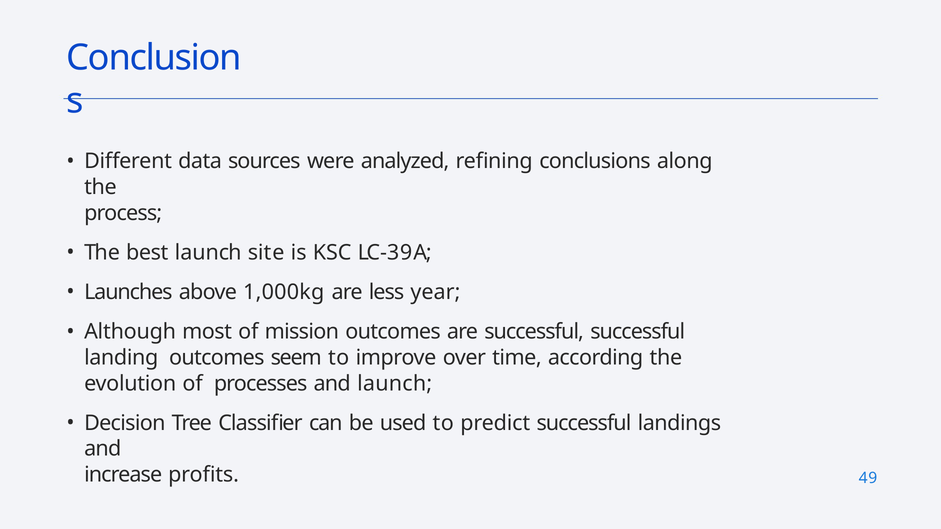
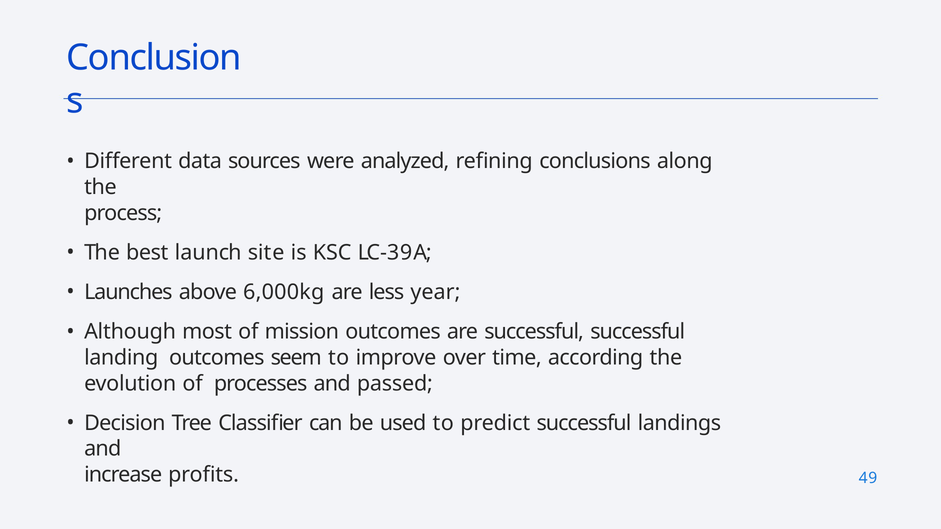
1,000kg: 1,000kg -> 6,000kg
and launch: launch -> passed
